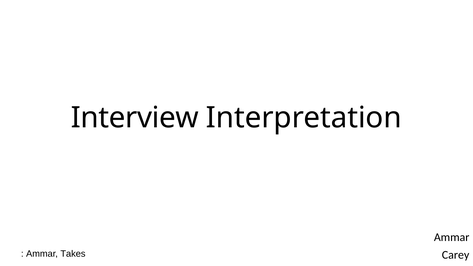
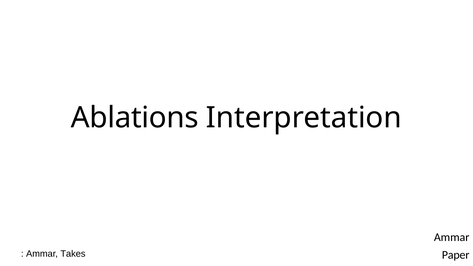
Interview: Interview -> Ablations
Carey: Carey -> Paper
